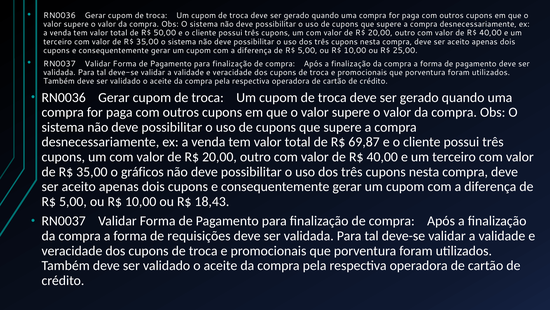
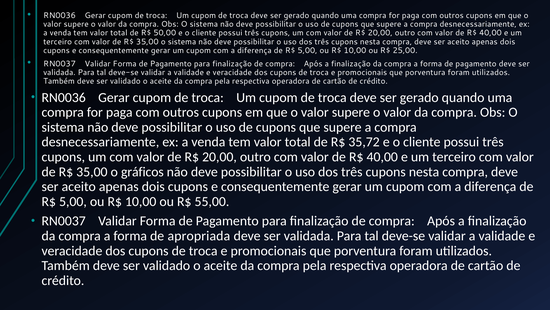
69,87: 69,87 -> 35,72
18,43: 18,43 -> 55,00
requisições: requisições -> apropriada
